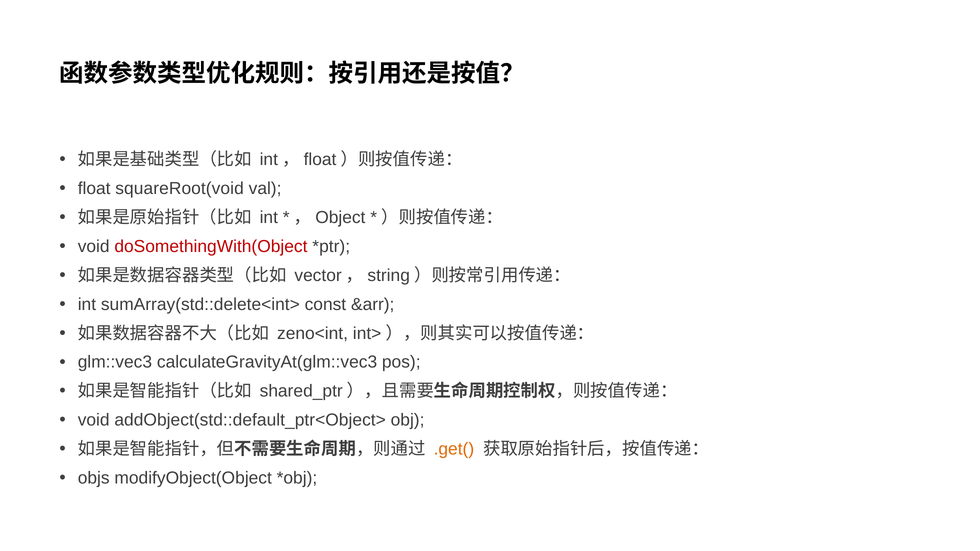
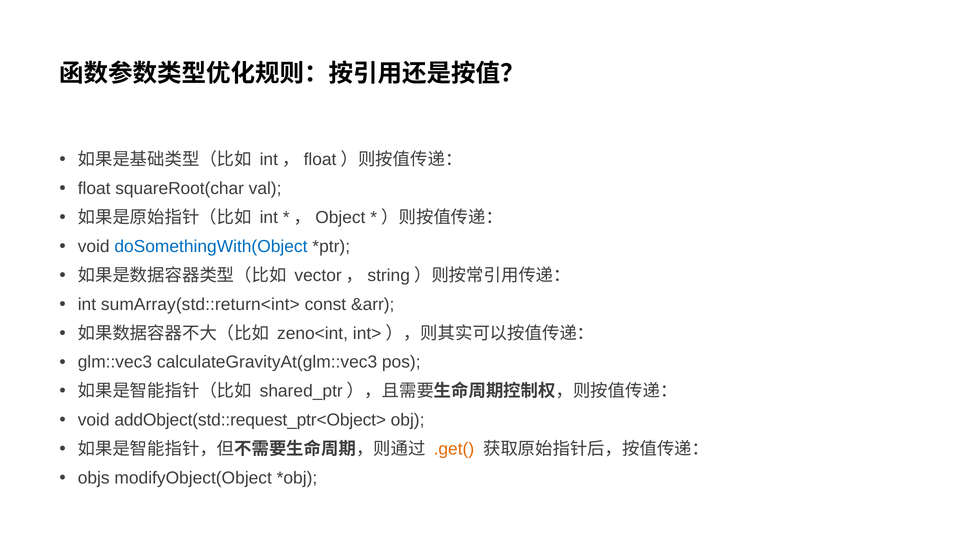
squareRoot(void: squareRoot(void -> squareRoot(char
doSomethingWith(Object colour: red -> blue
sumArray(std::delete<int>: sumArray(std::delete<int> -> sumArray(std::return<int>
addObject(std::default_ptr<Object>: addObject(std::default_ptr<Object> -> addObject(std::request_ptr<Object>
